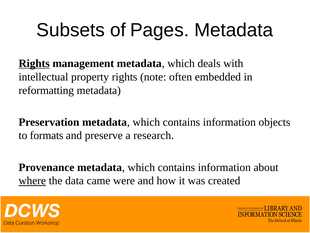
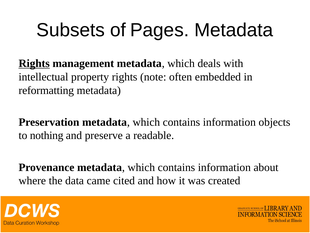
formats: formats -> nothing
research: research -> readable
where underline: present -> none
were: were -> cited
